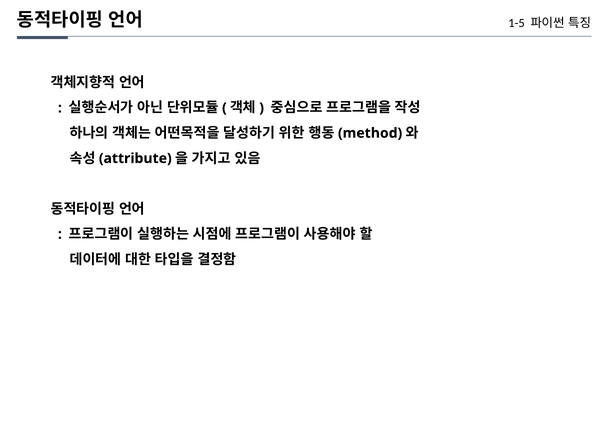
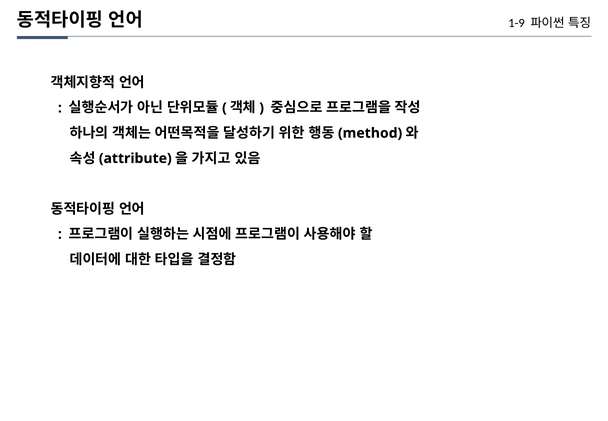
1-5: 1-5 -> 1-9
